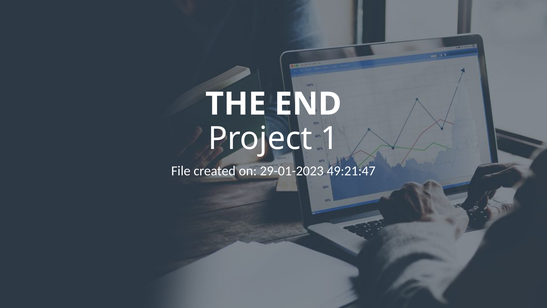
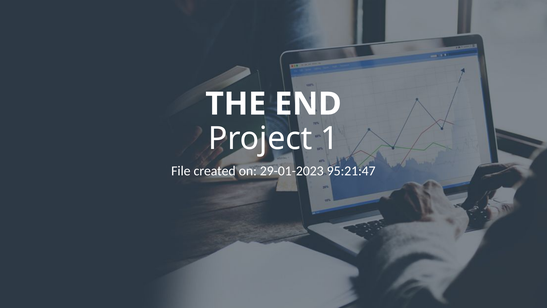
49:21:47: 49:21:47 -> 95:21:47
